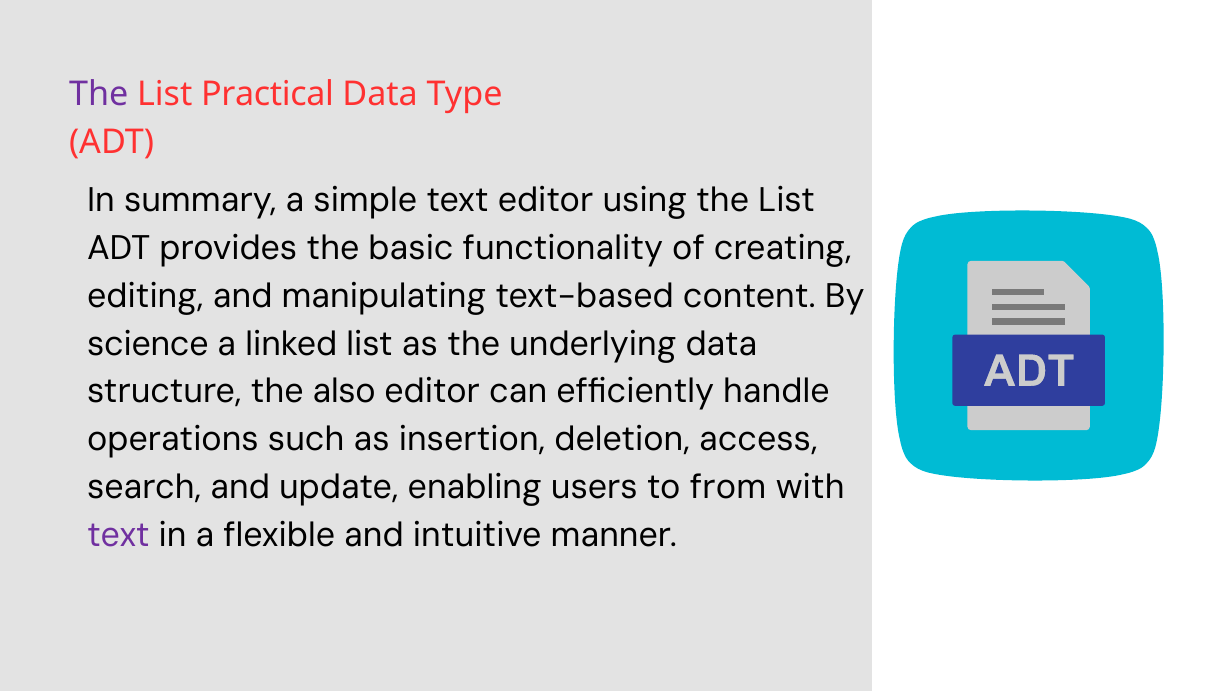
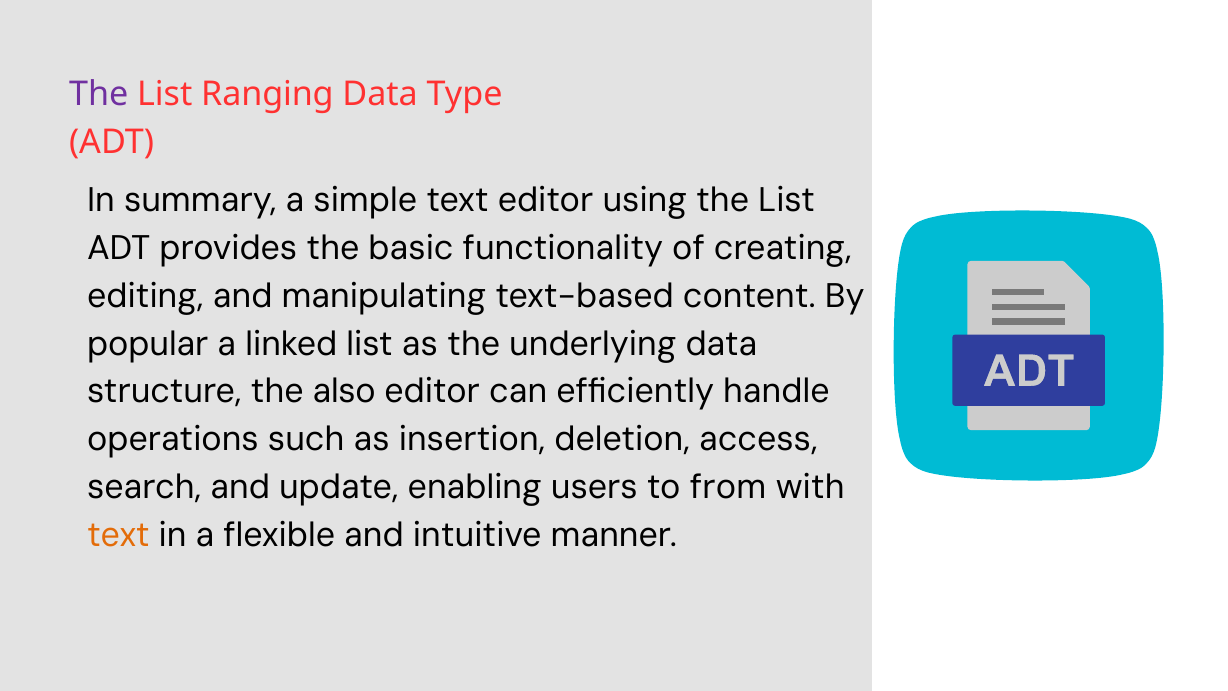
Practical: Practical -> Ranging
science: science -> popular
text at (118, 535) colour: purple -> orange
